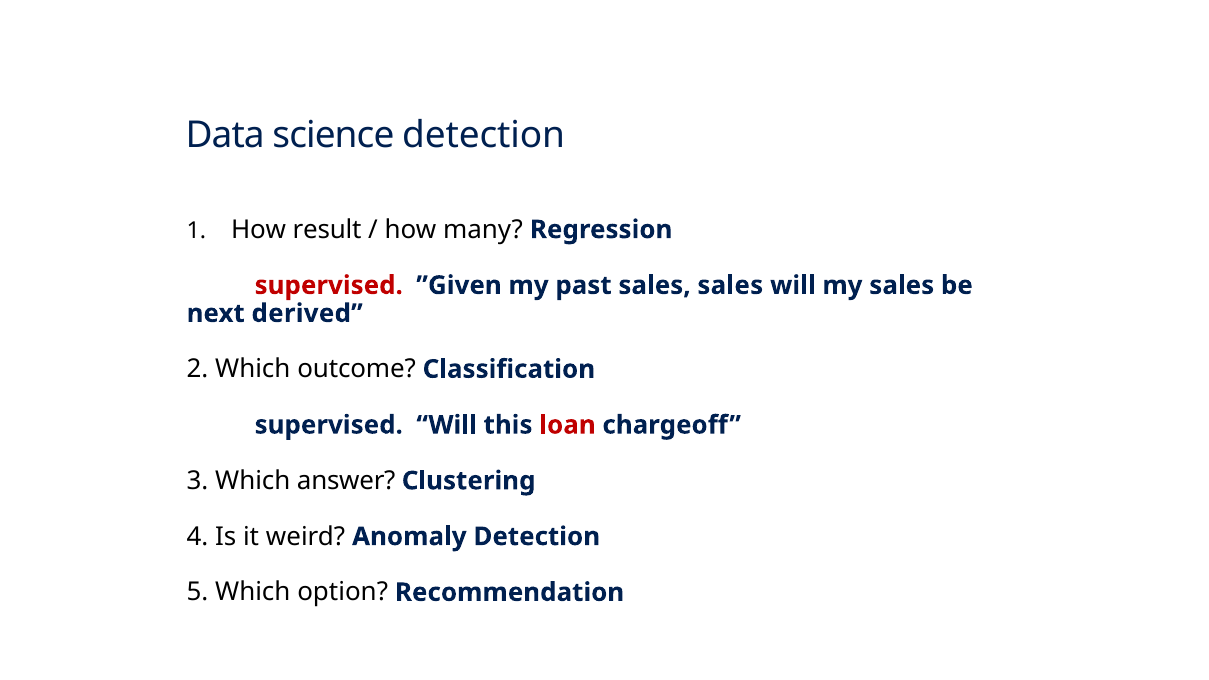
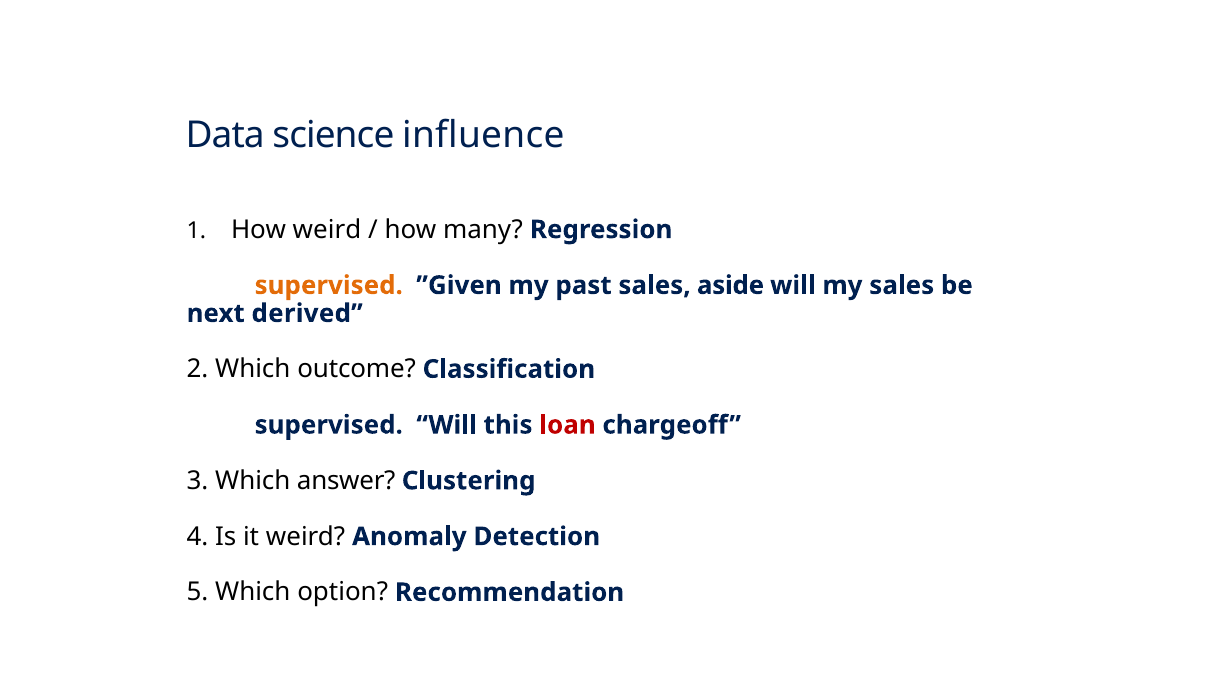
science detection: detection -> influence
How result: result -> weird
supervised at (329, 285) colour: red -> orange
sales sales: sales -> aside
